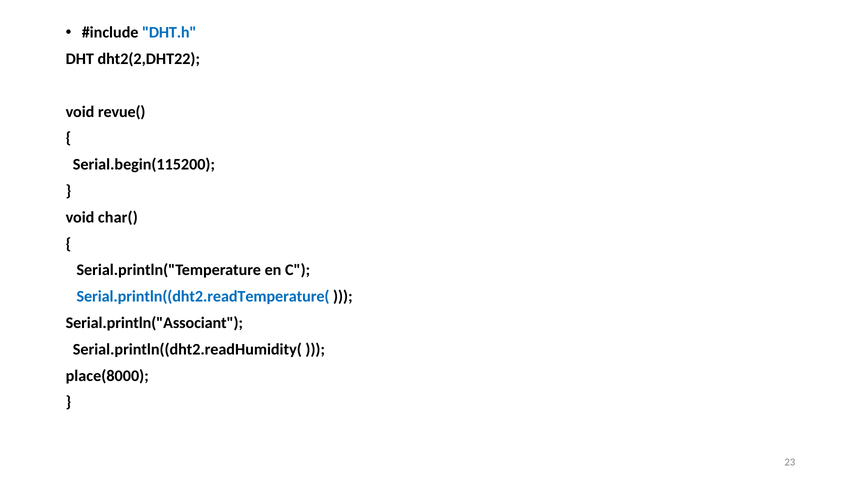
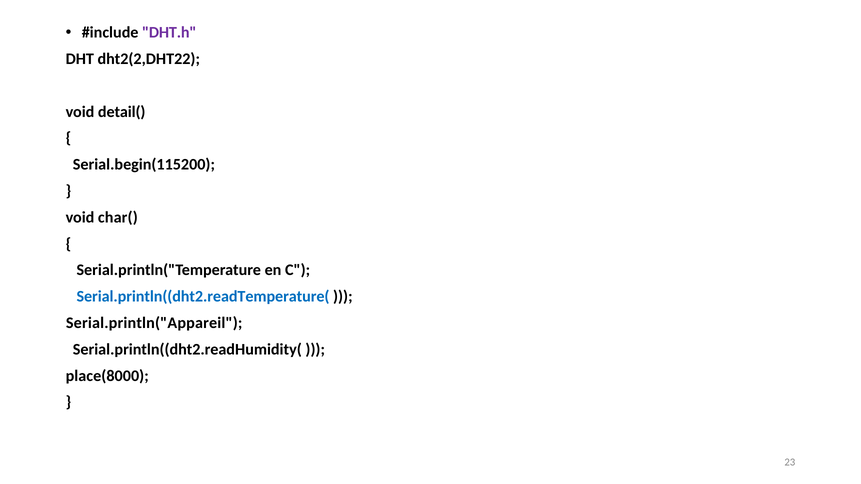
DHT.h colour: blue -> purple
revue(: revue( -> detail(
Serial.println("Associant: Serial.println("Associant -> Serial.println("Appareil
